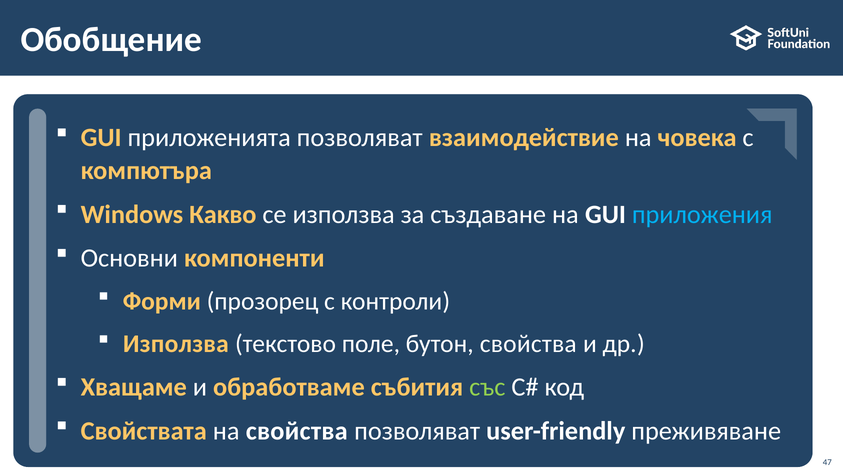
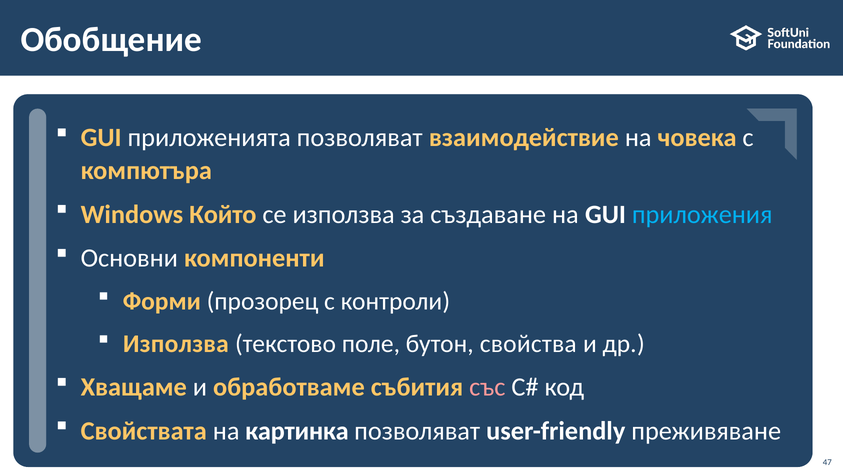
Какво: Какво -> Който
със colour: light green -> pink
на свойства: свойства -> картинка
